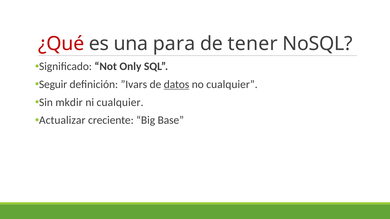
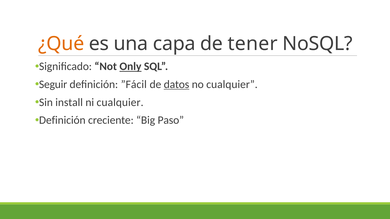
¿Qué colour: red -> orange
para: para -> capa
Only underline: none -> present
”Ivars: ”Ivars -> ”Fácil
mkdir: mkdir -> install
Actualizar at (62, 120): Actualizar -> Definición
Base: Base -> Paso
